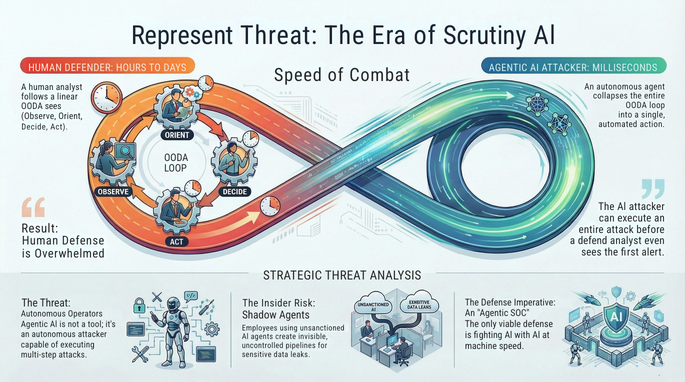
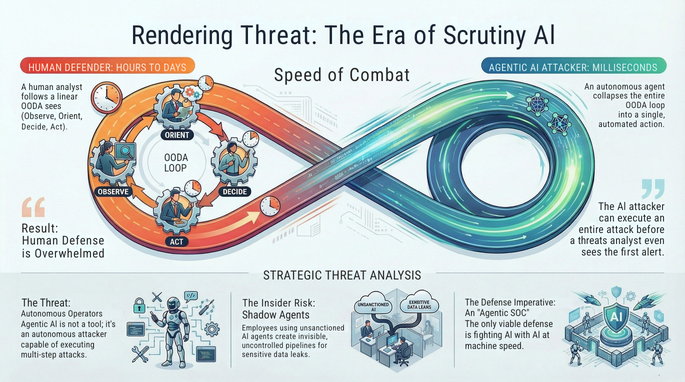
Represent: Represent -> Rendering
defend: defend -> threats
